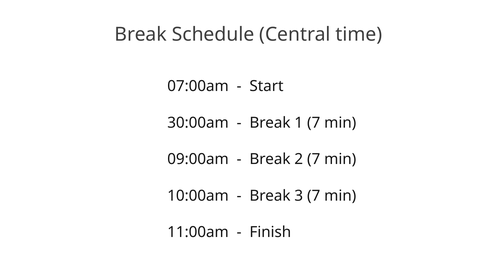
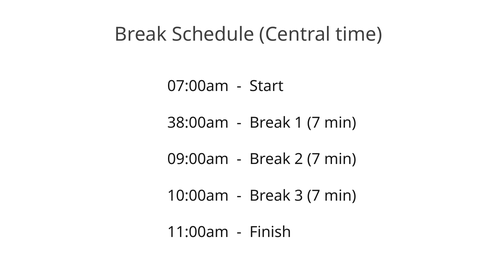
30:00am: 30:00am -> 38:00am
